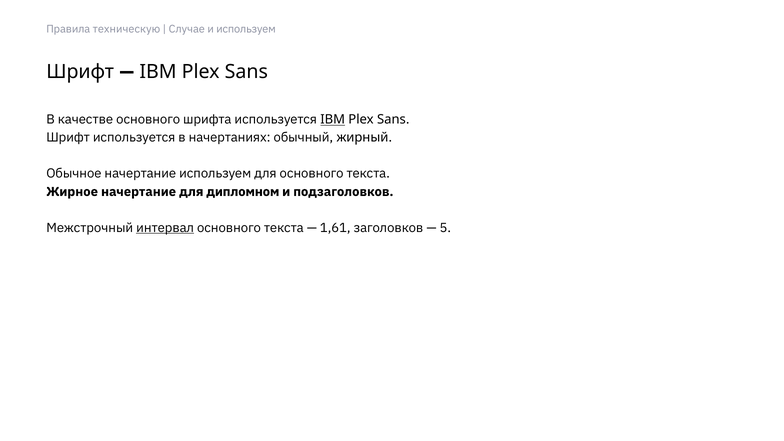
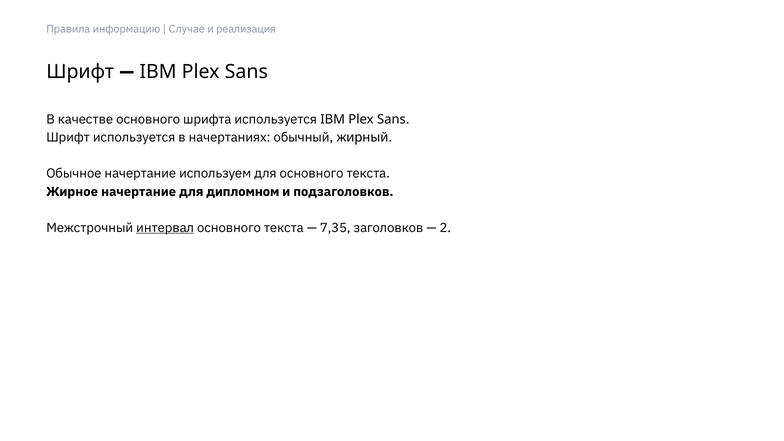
техническую: техническую -> информацию
и используем: используем -> реализация
IBM at (333, 120) underline: present -> none
1,61: 1,61 -> 7,35
5: 5 -> 2
